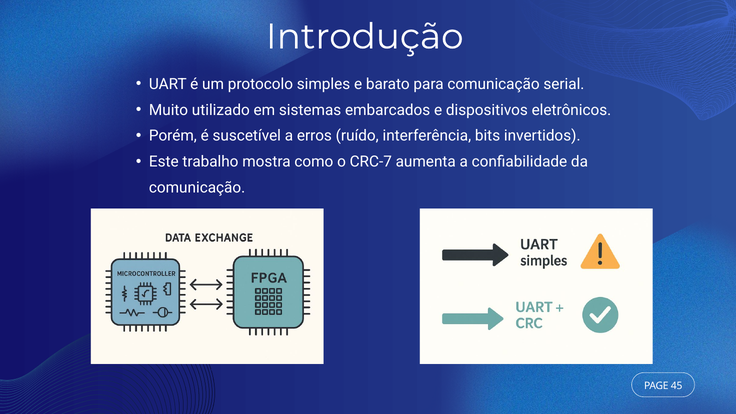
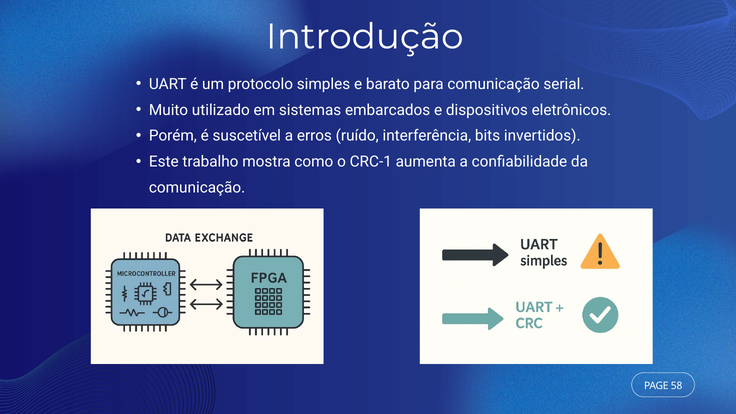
CRC-7: CRC-7 -> CRC-1
45: 45 -> 58
